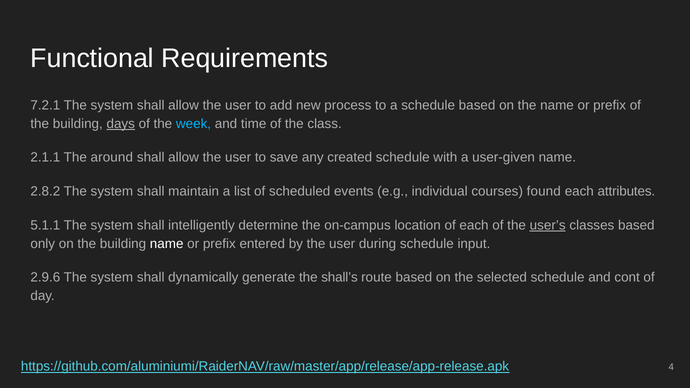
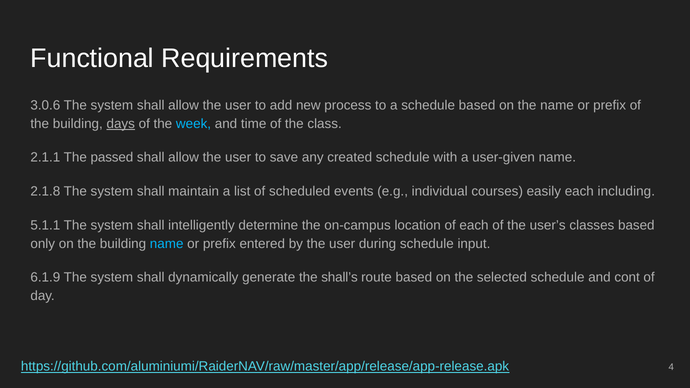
7.2.1: 7.2.1 -> 3.0.6
around: around -> passed
2.8.2: 2.8.2 -> 2.1.8
found: found -> easily
attributes: attributes -> including
user’s underline: present -> none
name at (167, 244) colour: white -> light blue
2.9.6: 2.9.6 -> 6.1.9
